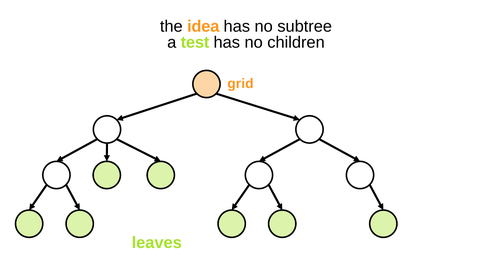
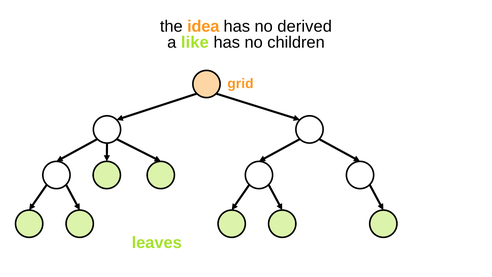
subtree: subtree -> derived
test: test -> like
